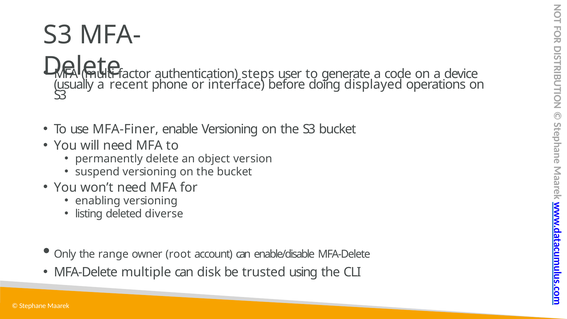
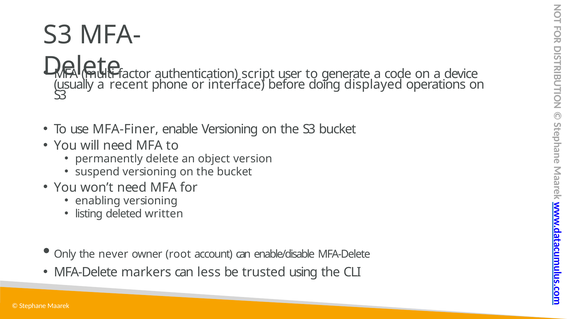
steps: steps -> script
diverse: diverse -> written
range: range -> never
multiple: multiple -> markers
disk: disk -> less
